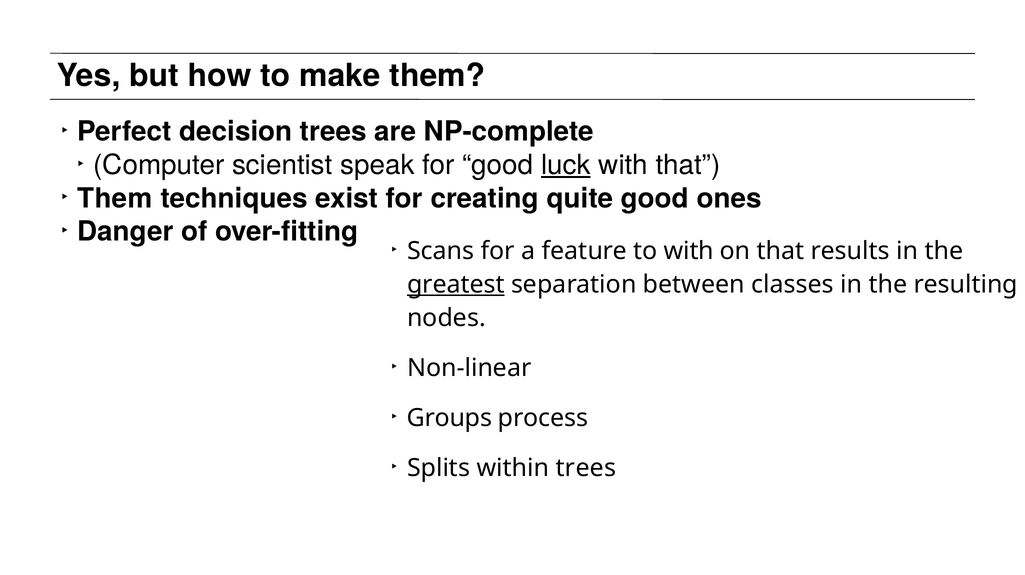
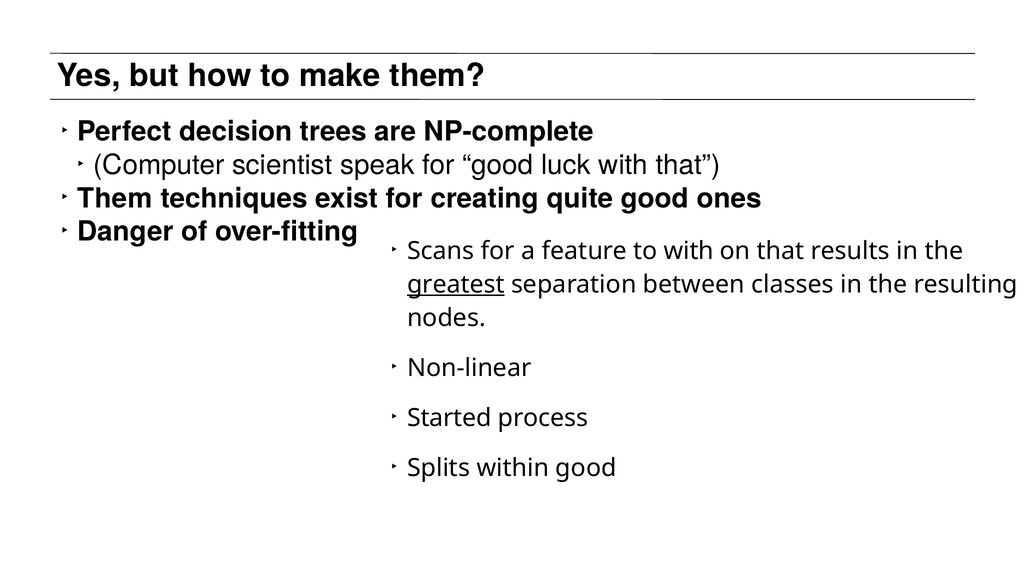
luck underline: present -> none
Groups: Groups -> Started
within trees: trees -> good
